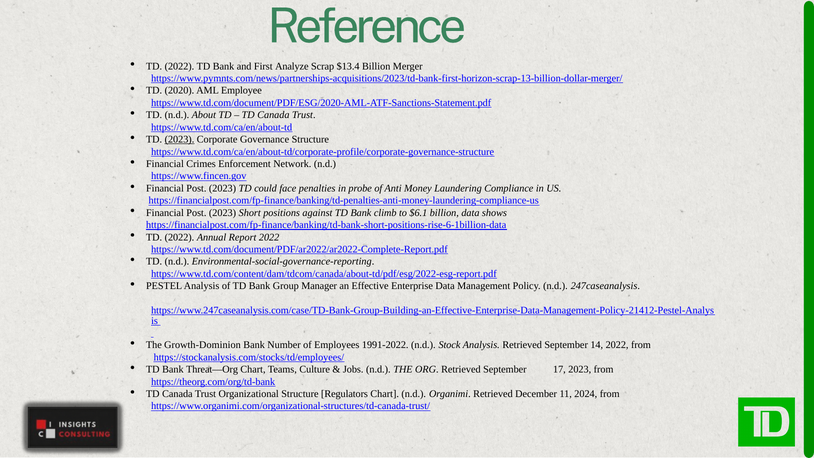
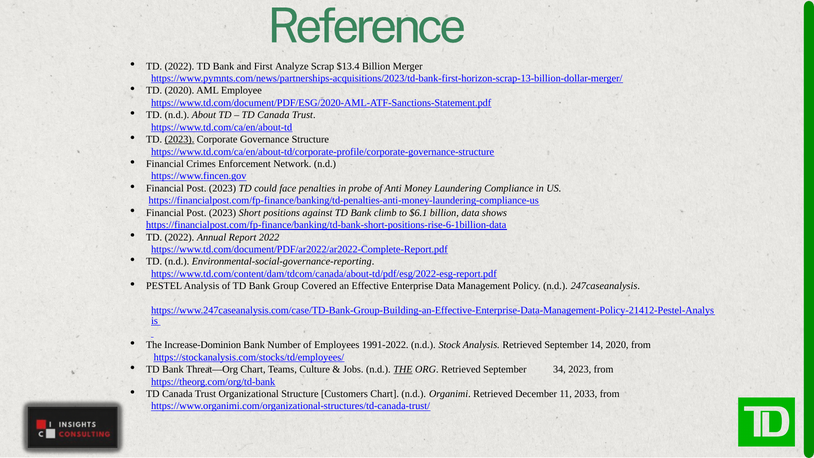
Manager: Manager -> Covered
Growth-Dominion: Growth-Dominion -> Increase-Dominion
14 2022: 2022 -> 2020
THE at (403, 369) underline: none -> present
17: 17 -> 34
Regulators: Regulators -> Customers
2024: 2024 -> 2033
